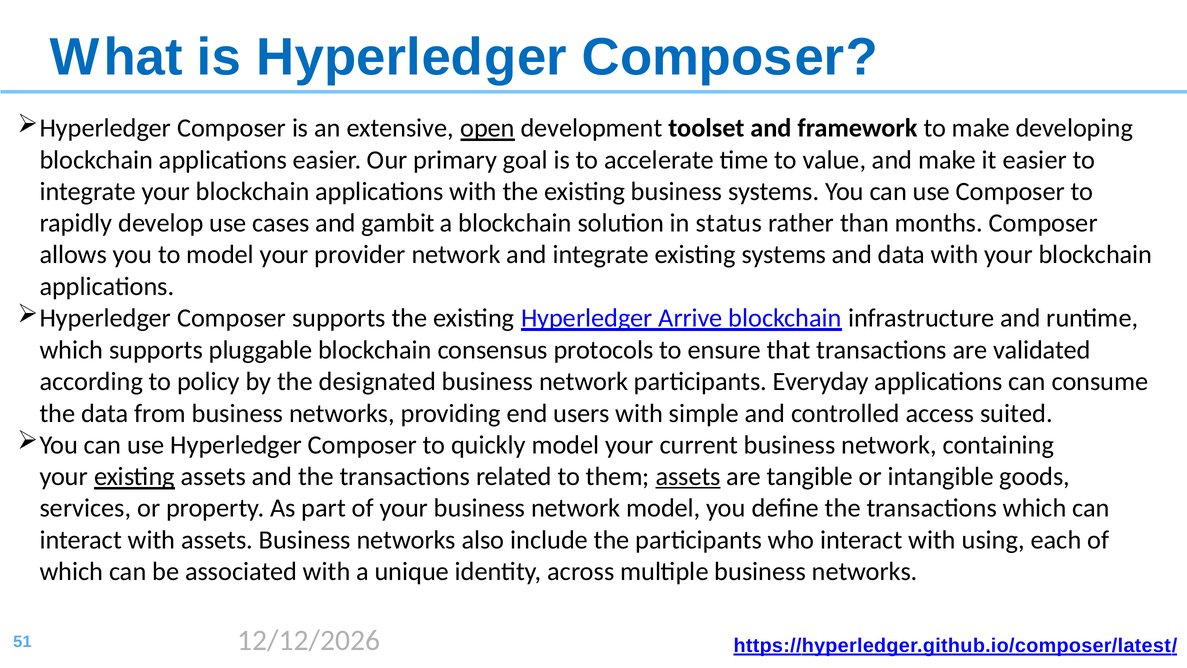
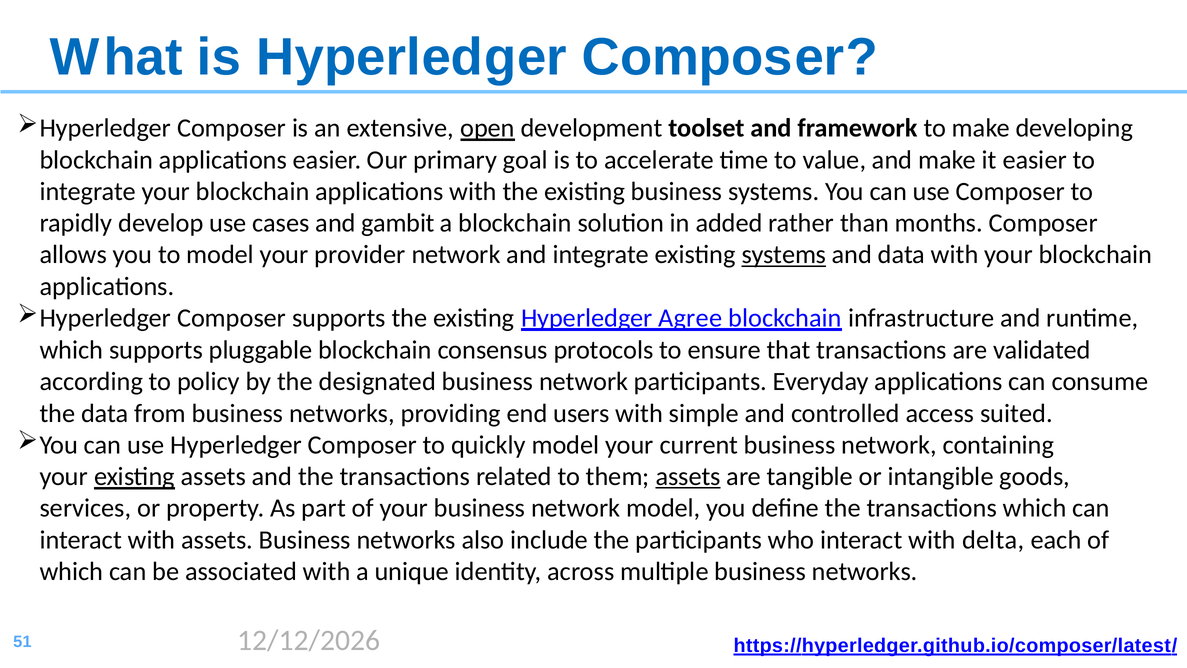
status: status -> added
systems at (784, 255) underline: none -> present
Arrive: Arrive -> Agree
using: using -> delta
